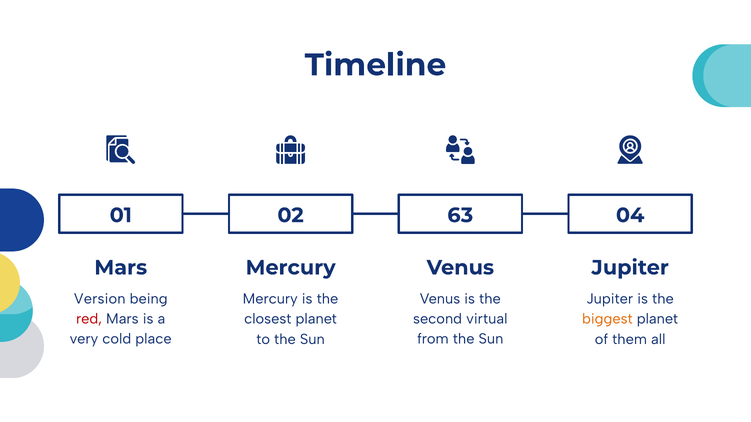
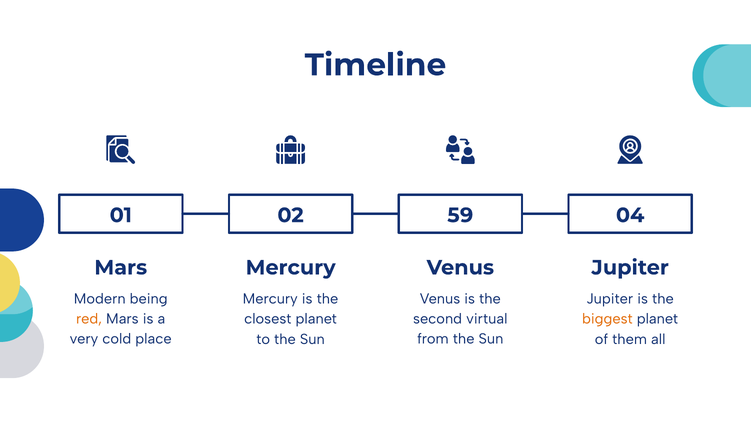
63: 63 -> 59
Version: Version -> Modern
red colour: red -> orange
